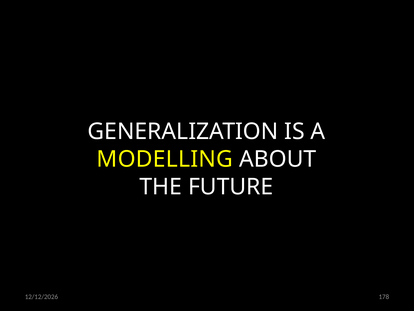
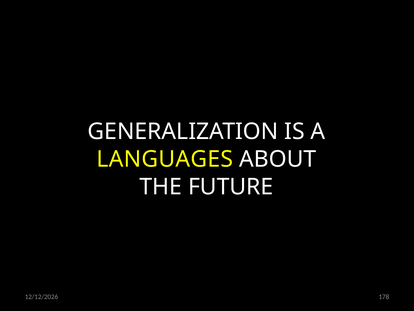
MODELLING: MODELLING -> LANGUAGES
